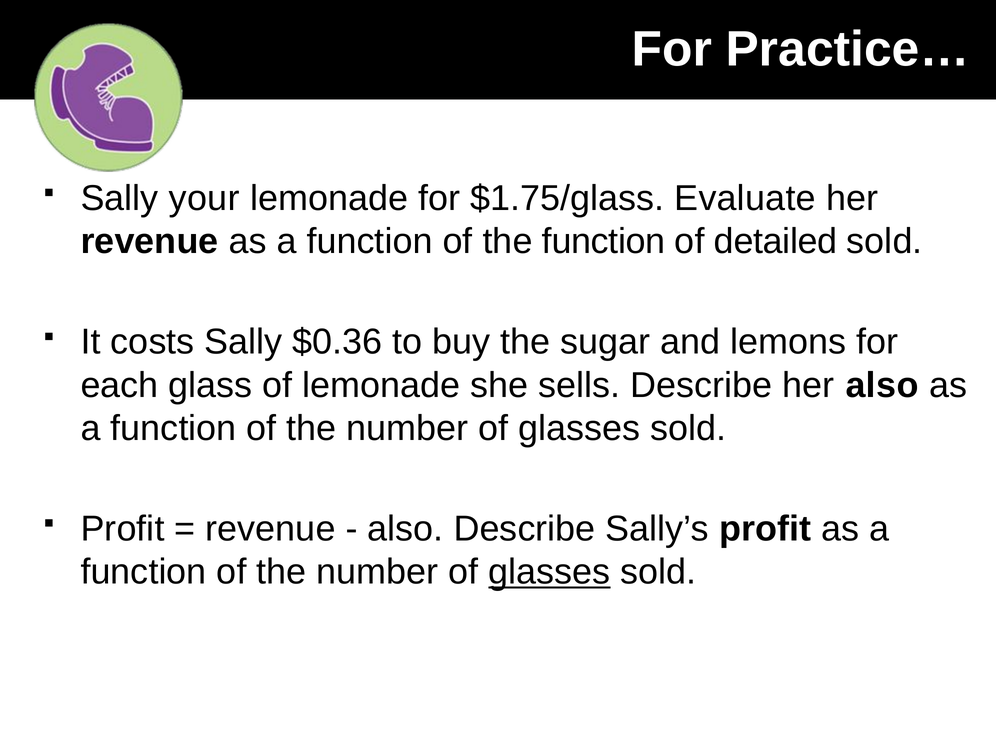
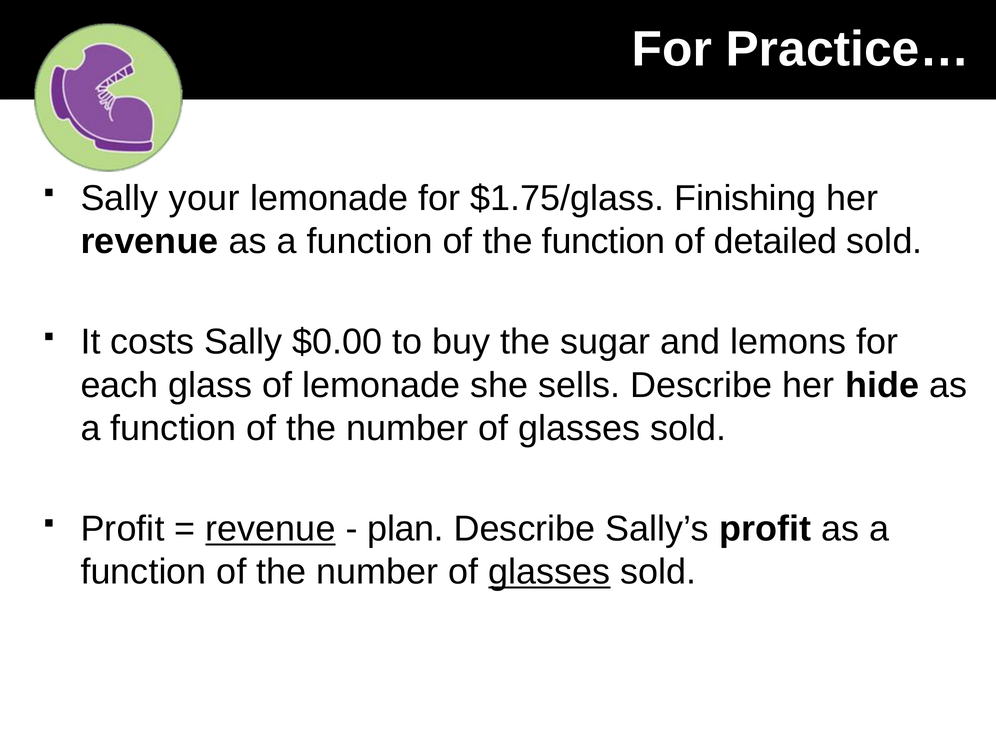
Evaluate: Evaluate -> Finishing
$0.36: $0.36 -> $0.00
her also: also -> hide
revenue at (270, 529) underline: none -> present
also at (405, 529): also -> plan
